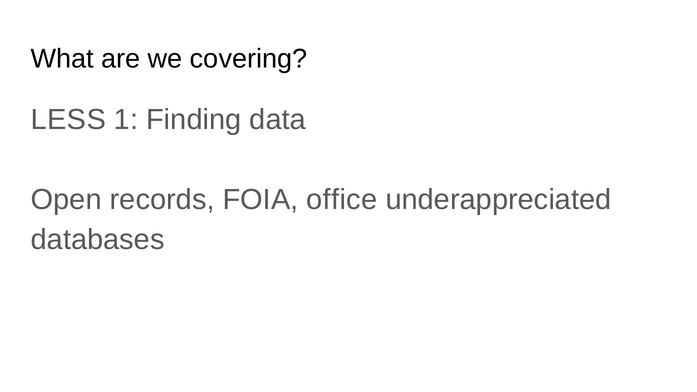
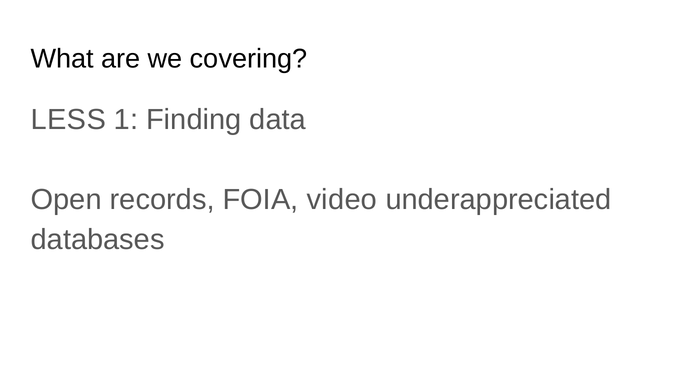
office: office -> video
